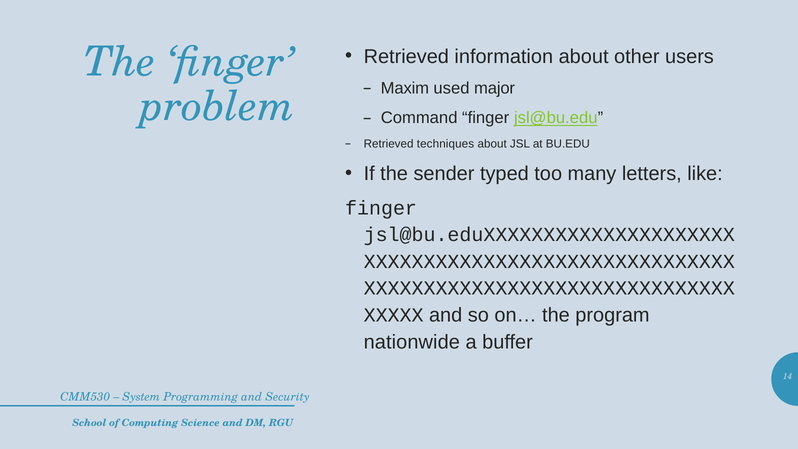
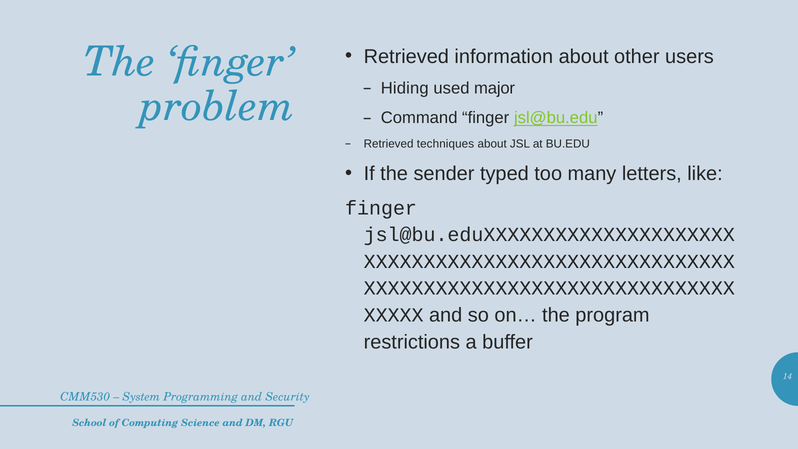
Maxim: Maxim -> Hiding
nationwide: nationwide -> restrictions
